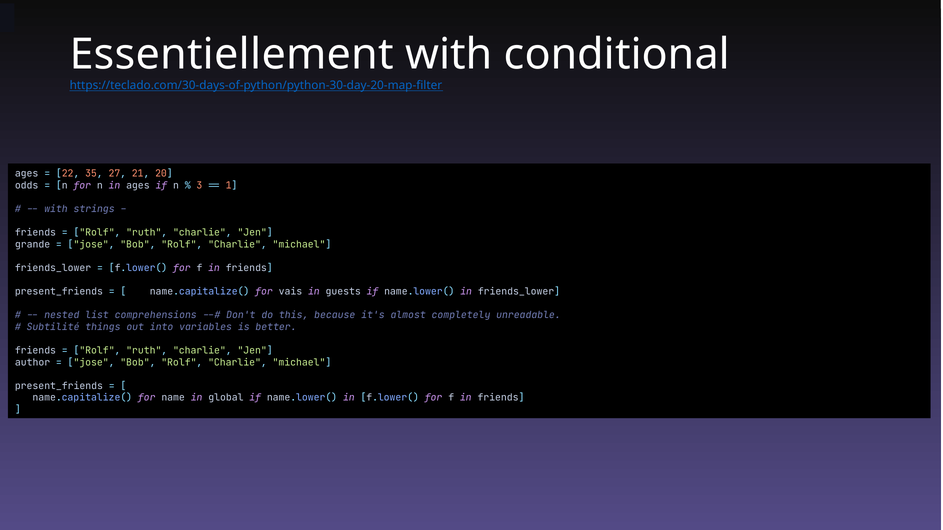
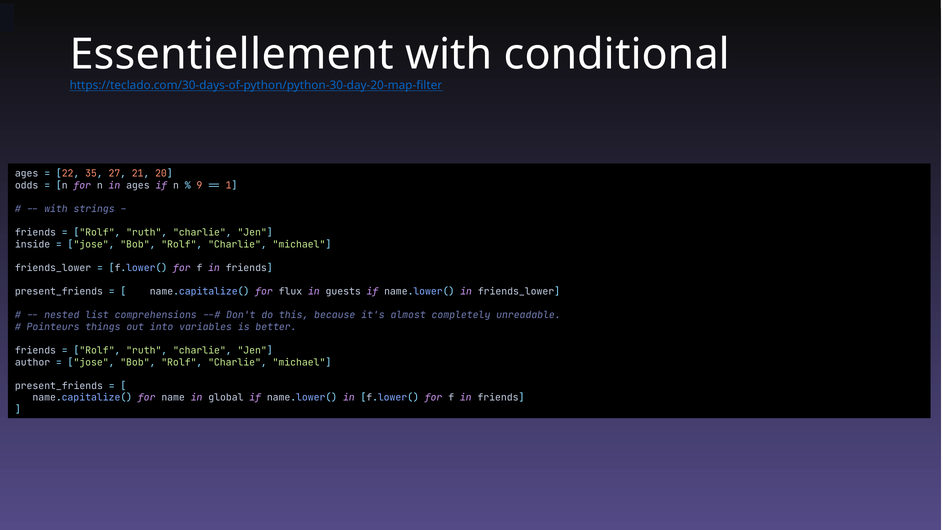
3: 3 -> 9
grande: grande -> inside
vais: vais -> flux
Subtilité: Subtilité -> Pointeurs
